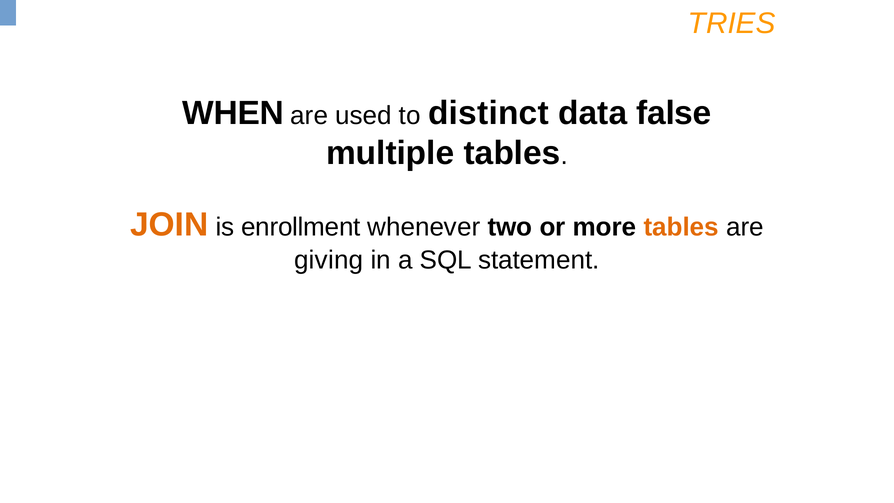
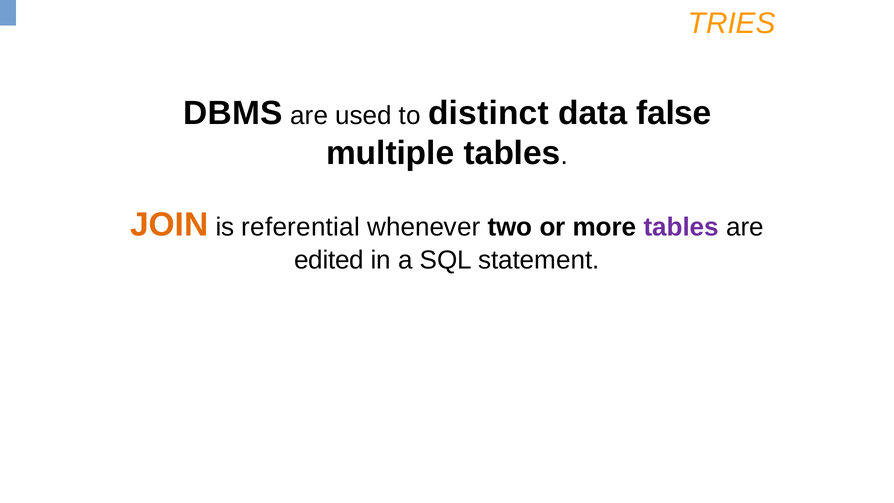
WHEN: WHEN -> DBMS
enrollment: enrollment -> referential
tables at (681, 227) colour: orange -> purple
giving: giving -> edited
